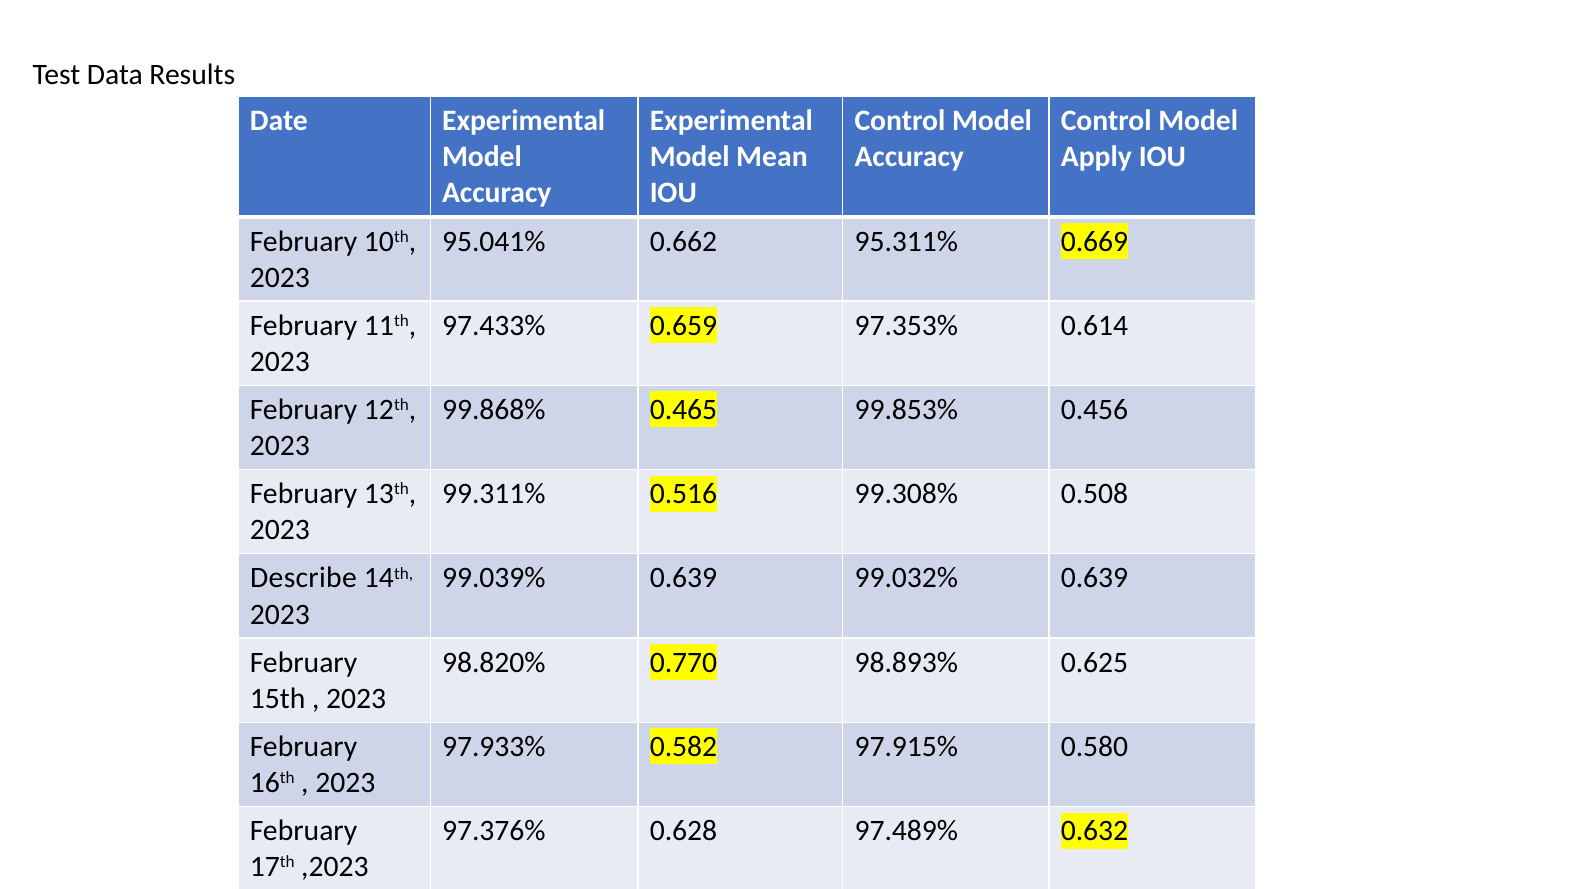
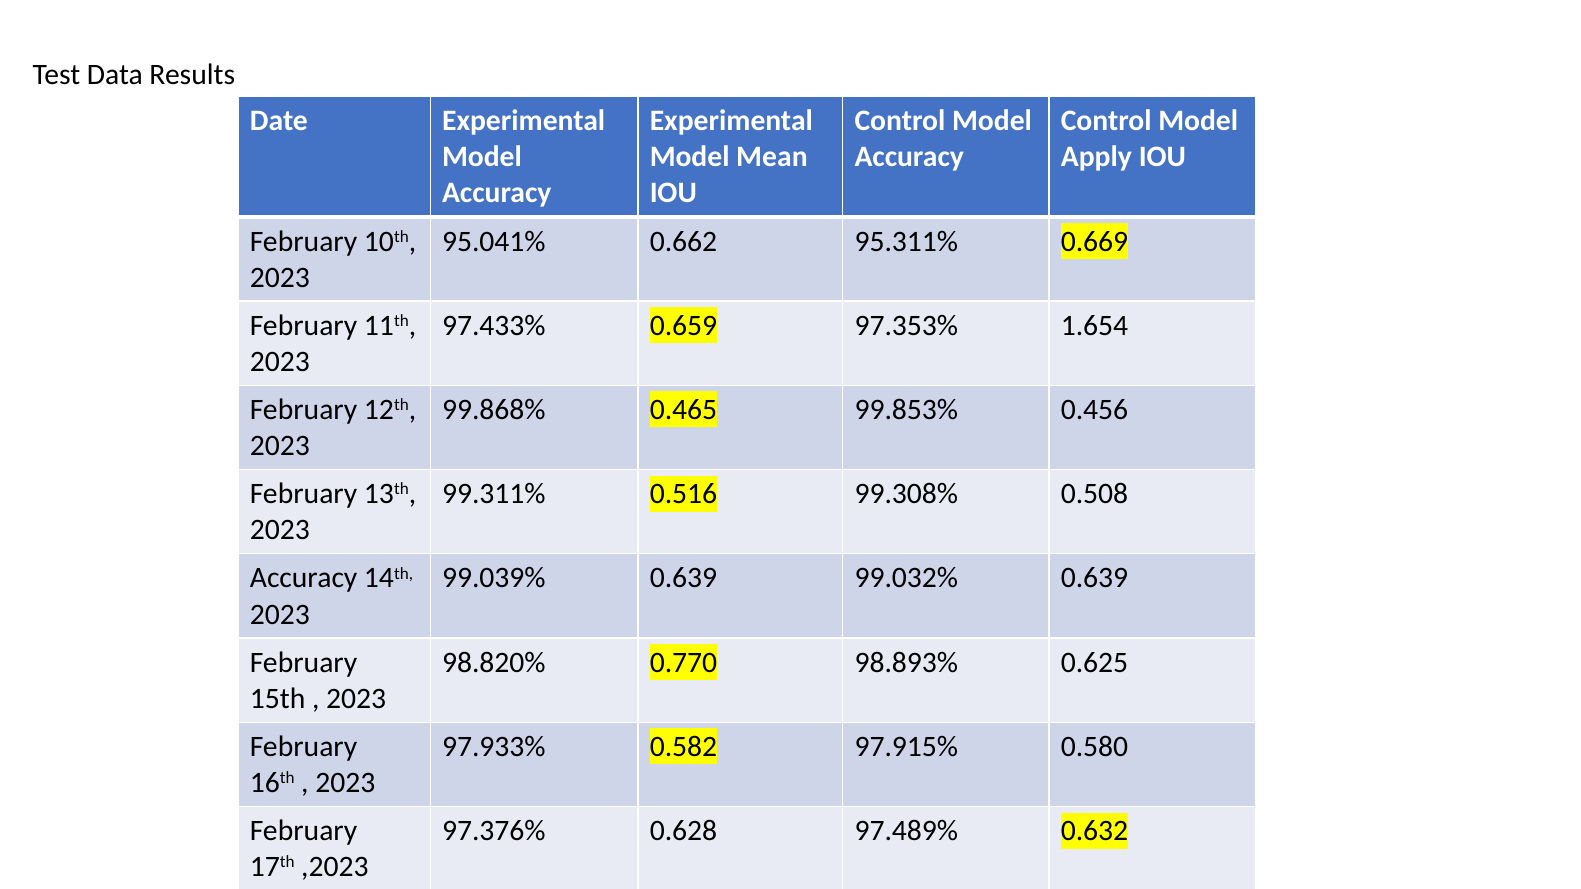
0.614: 0.614 -> 1.654
Describe at (303, 578): Describe -> Accuracy
